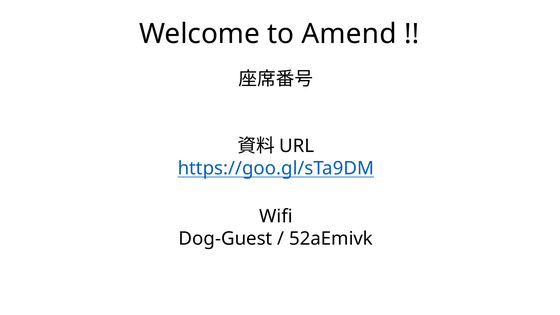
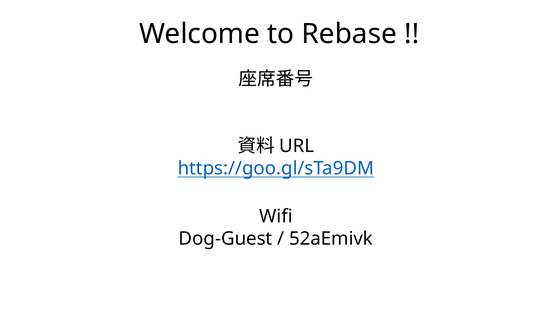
Amend: Amend -> Rebase
